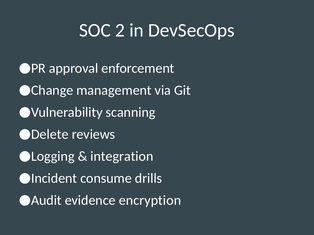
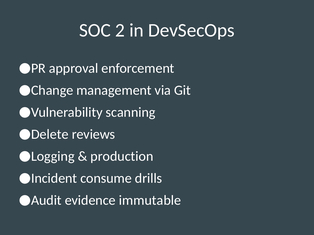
integration: integration -> production
encryption: encryption -> immutable
